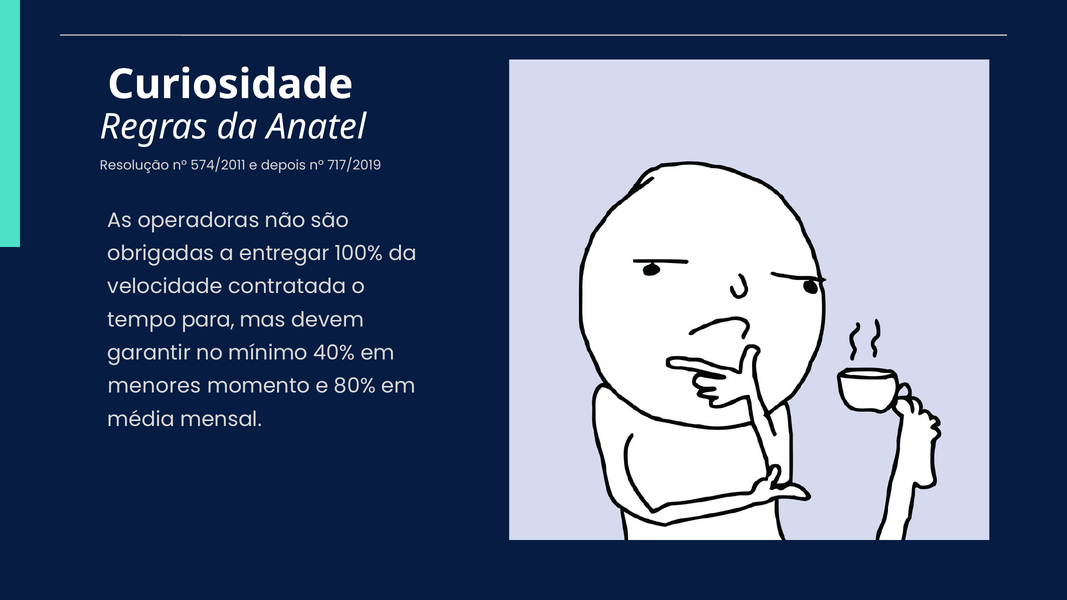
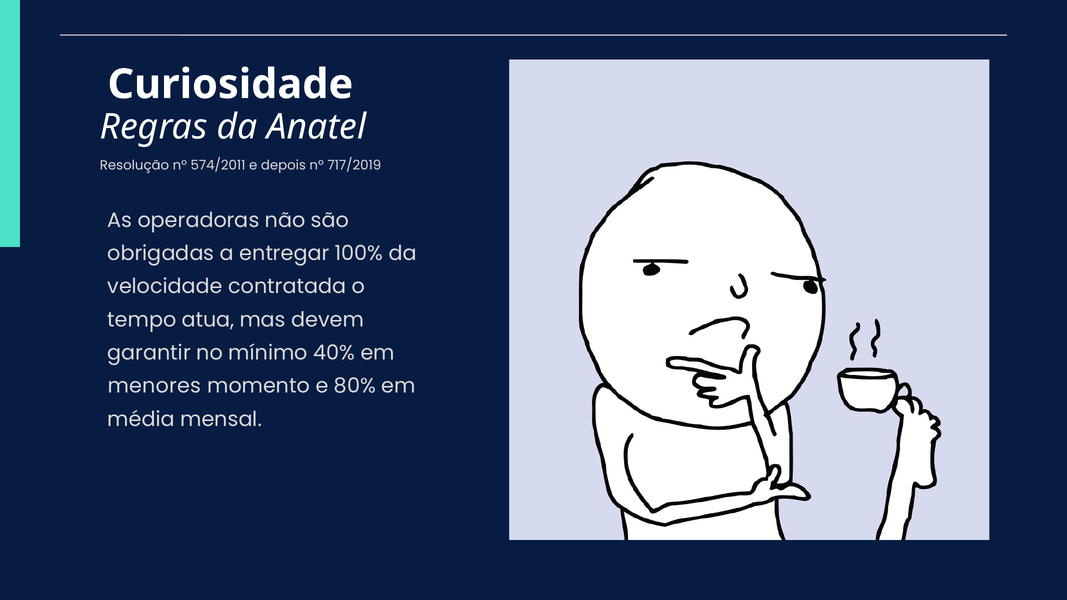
para: para -> atua
